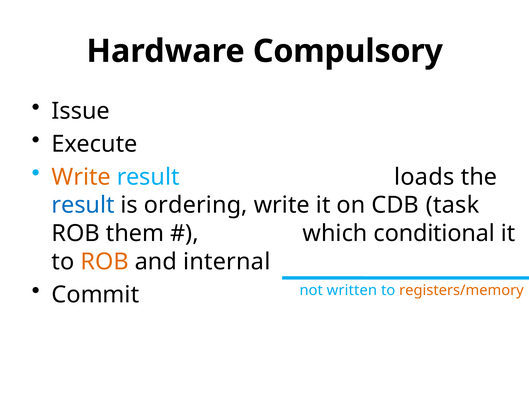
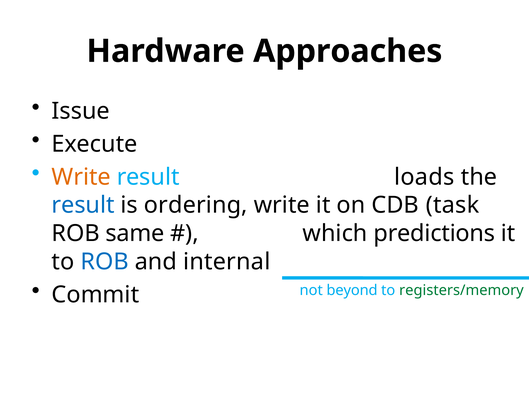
Compulsory: Compulsory -> Approaches
them: them -> same
conditional: conditional -> predictions
ROB at (105, 261) colour: orange -> blue
written: written -> beyond
registers/memory colour: orange -> green
